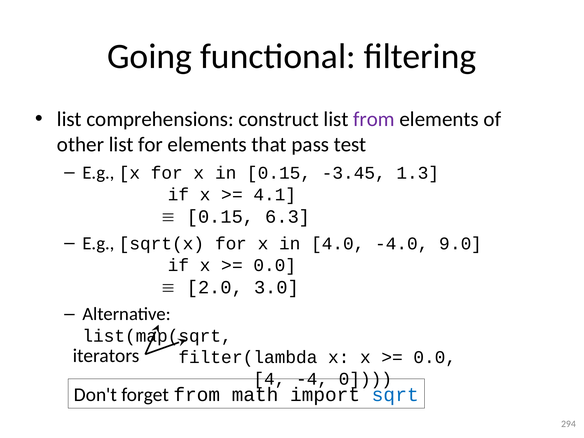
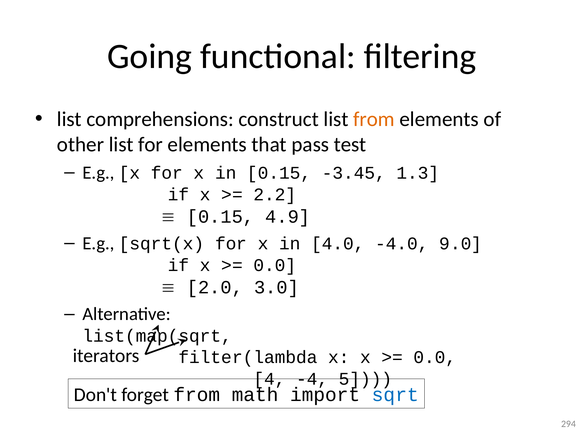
from at (374, 119) colour: purple -> orange
4.1: 4.1 -> 2.2
6.3: 6.3 -> 4.9
0: 0 -> 5
